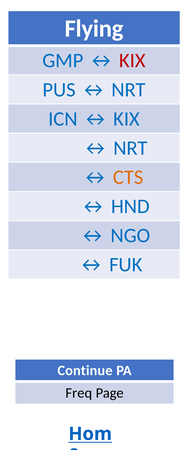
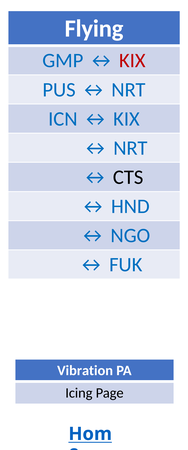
CTS colour: orange -> black
Continue: Continue -> Vibration
Freq: Freq -> Icing
